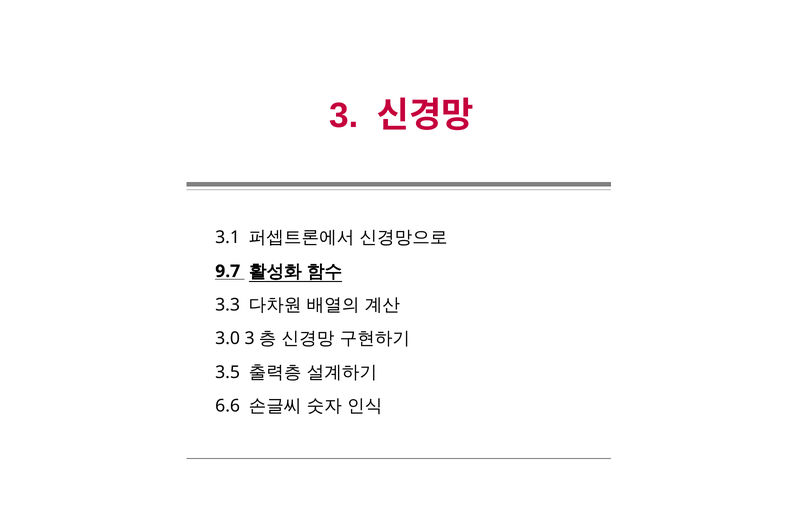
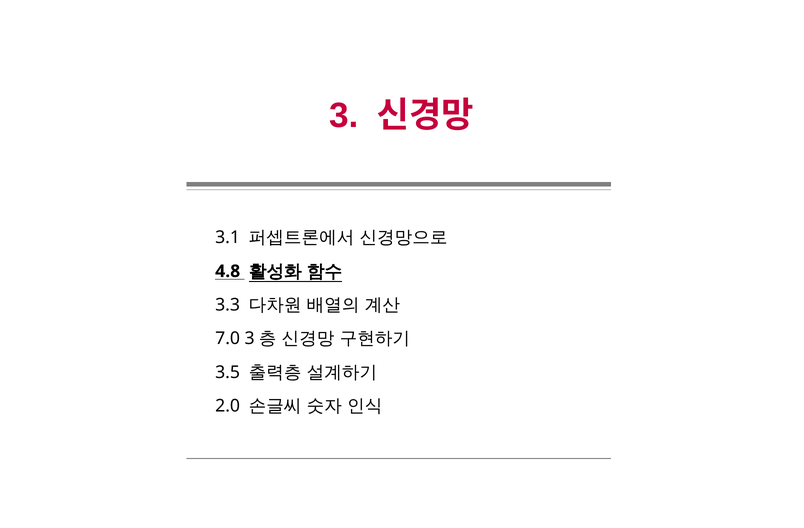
9.7: 9.7 -> 4.8
3.0: 3.0 -> 7.0
6.6: 6.6 -> 2.0
